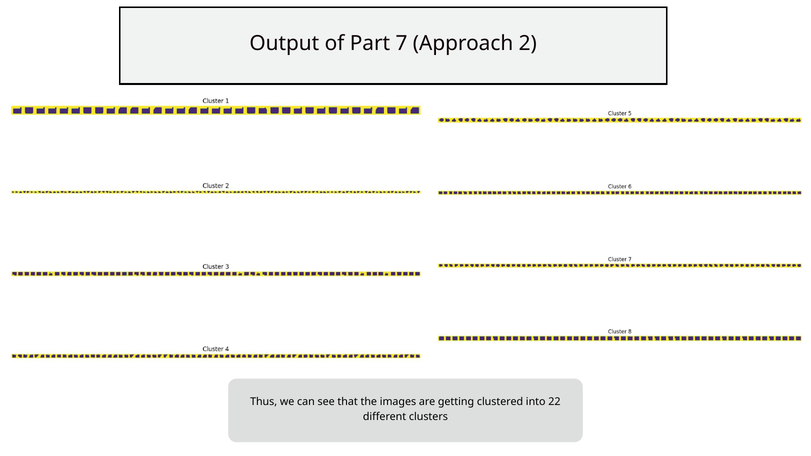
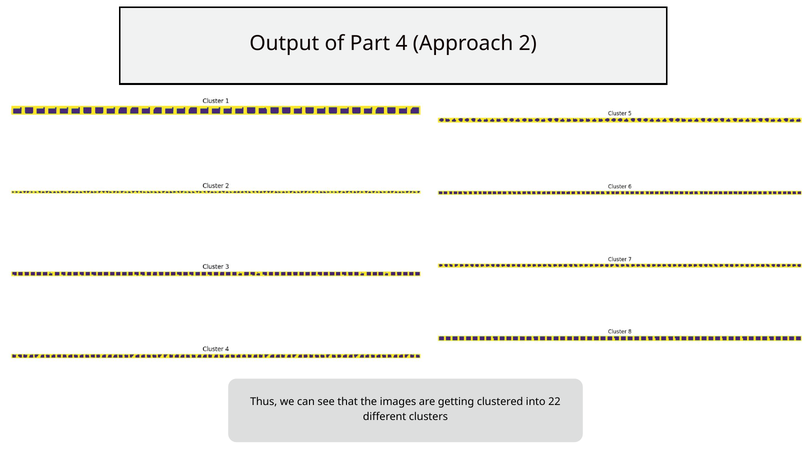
7: 7 -> 4
